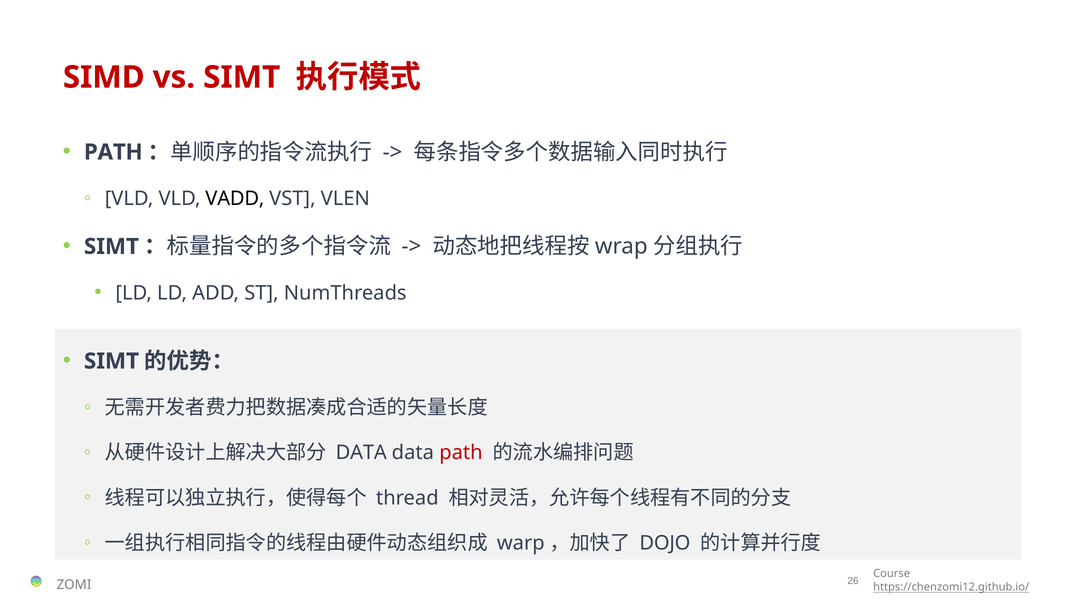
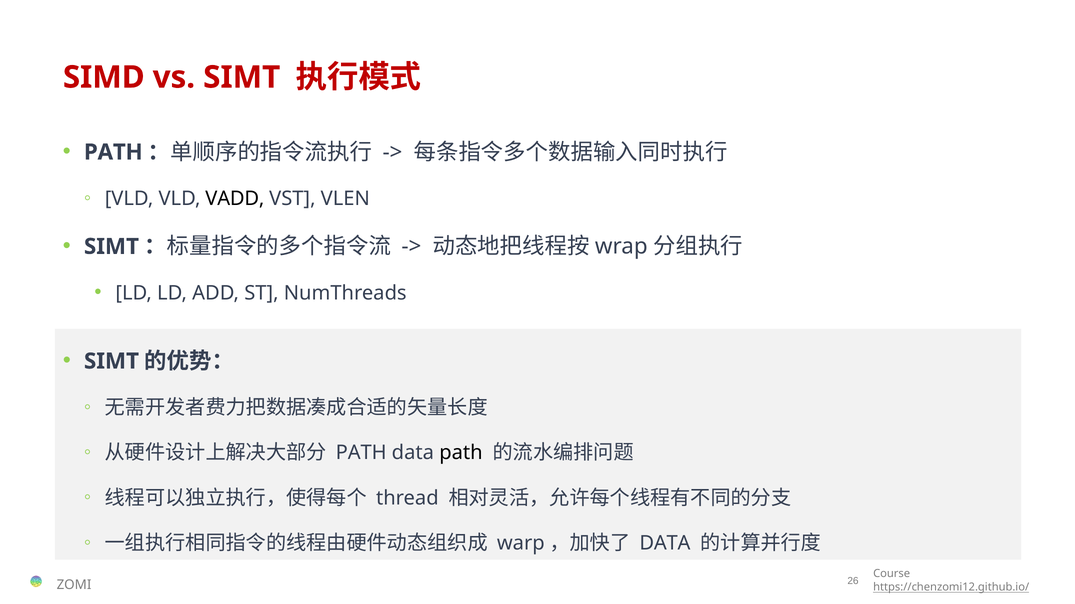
DATA at (361, 453): DATA -> PATH
path at (461, 453) colour: red -> black
DOJO at (665, 544): DOJO -> DATA
